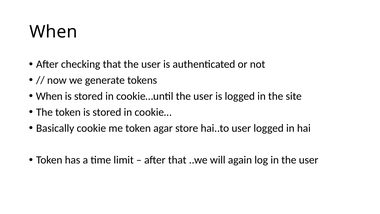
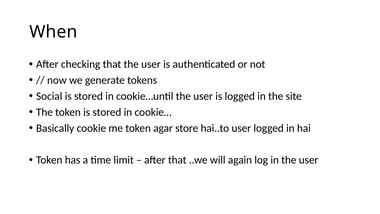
When at (49, 96): When -> Social
